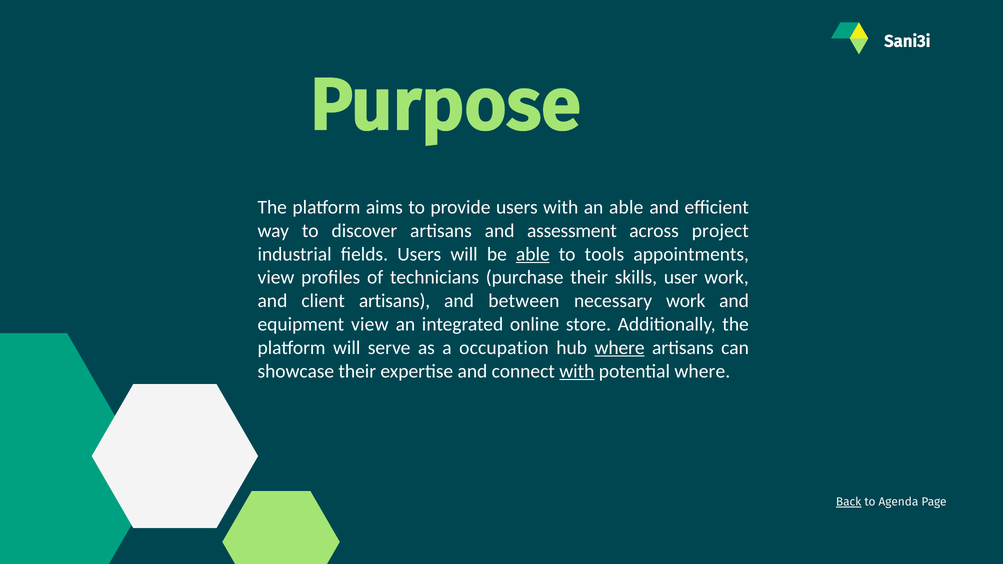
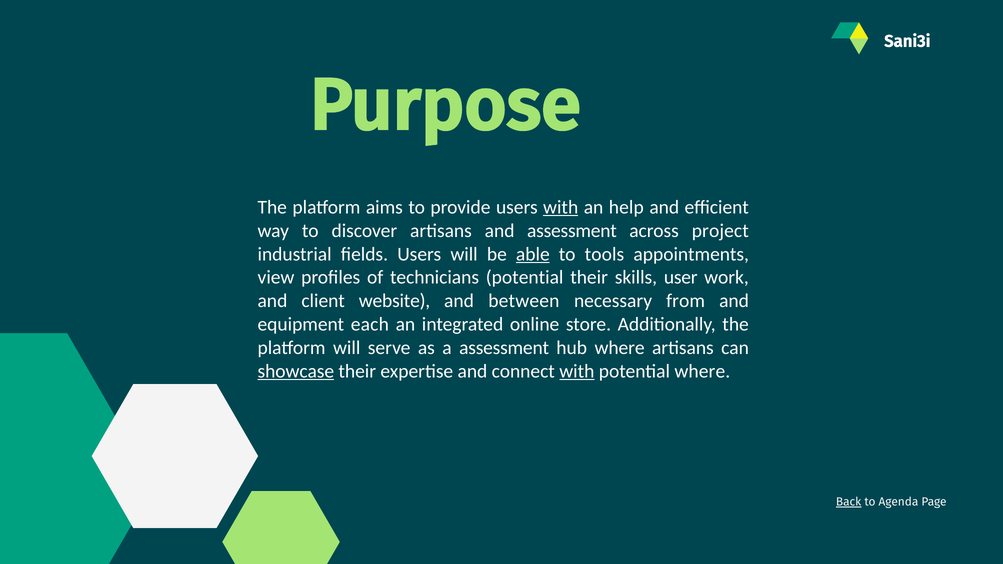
with at (561, 207) underline: none -> present
an able: able -> help
technicians purchase: purchase -> potential
client artisans: artisans -> website
necessary work: work -> from
equipment view: view -> each
a occupation: occupation -> assessment
where at (620, 348) underline: present -> none
showcase underline: none -> present
